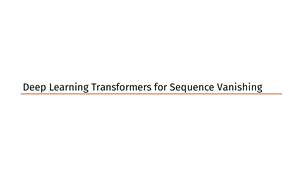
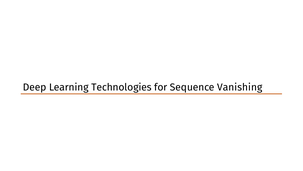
Transformers: Transformers -> Technologies
